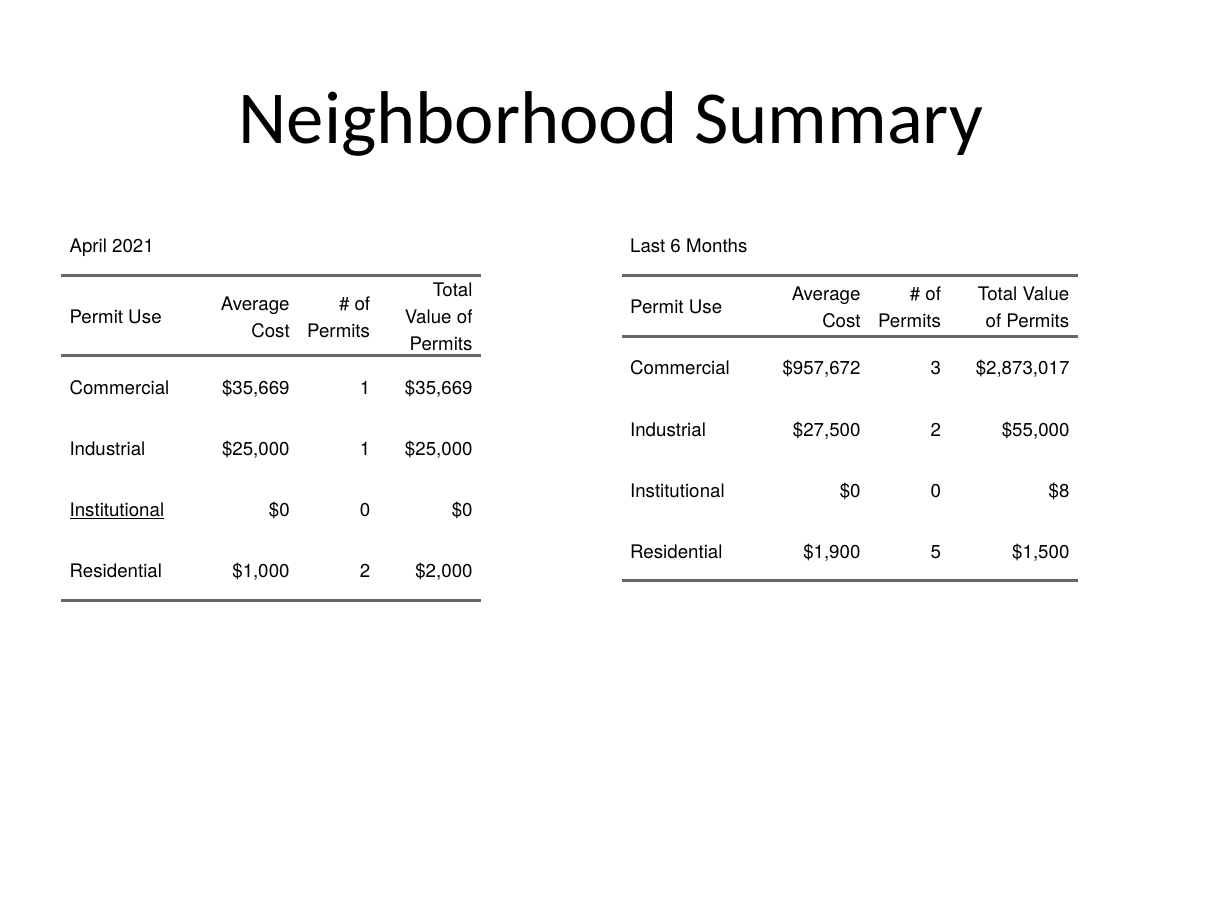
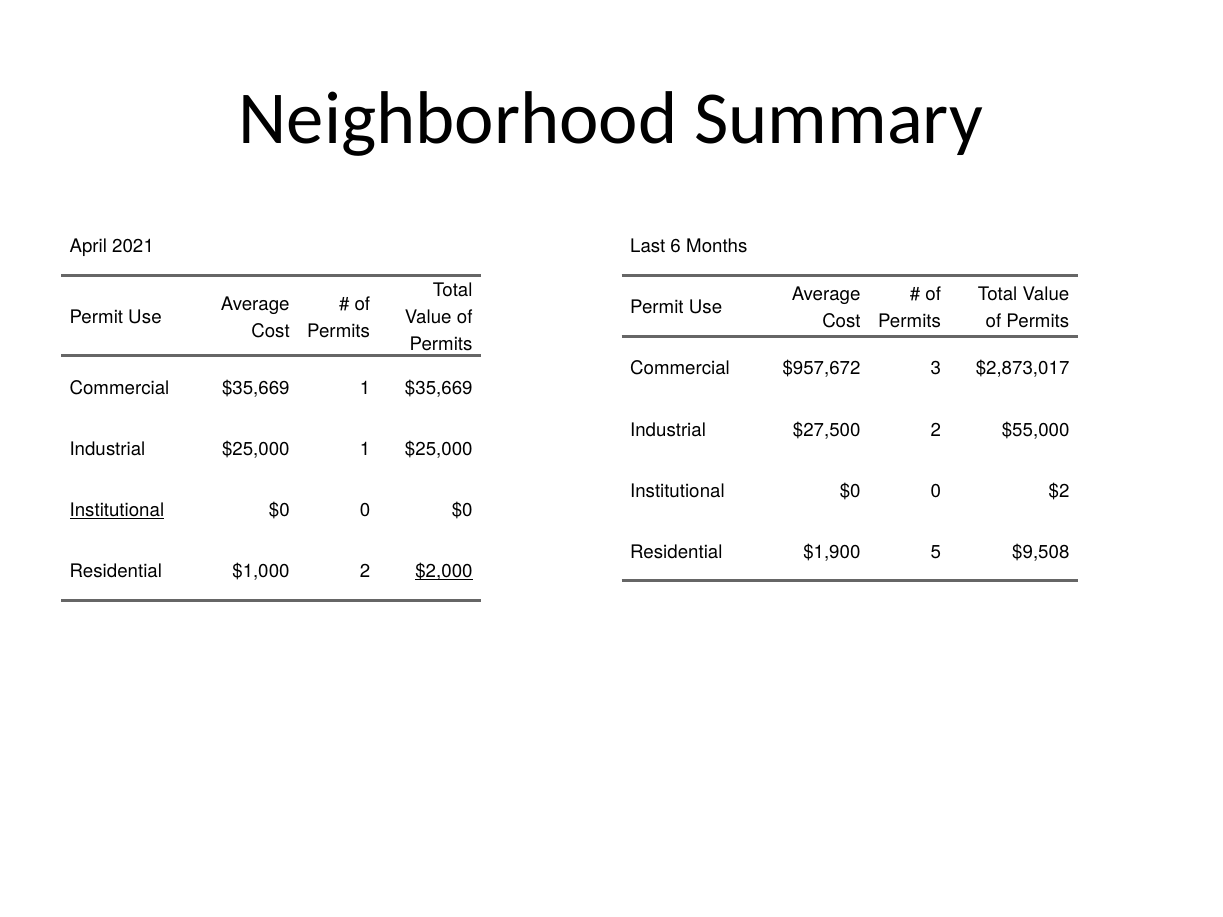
$8: $8 -> $2
$1,500: $1,500 -> $9,508
$2,000 underline: none -> present
